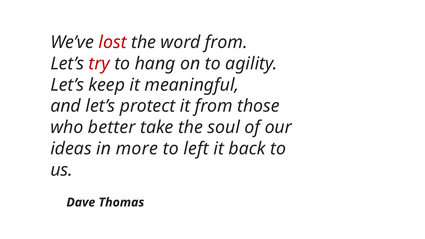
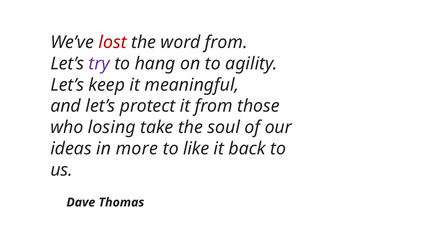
try colour: red -> purple
better: better -> losing
left: left -> like
